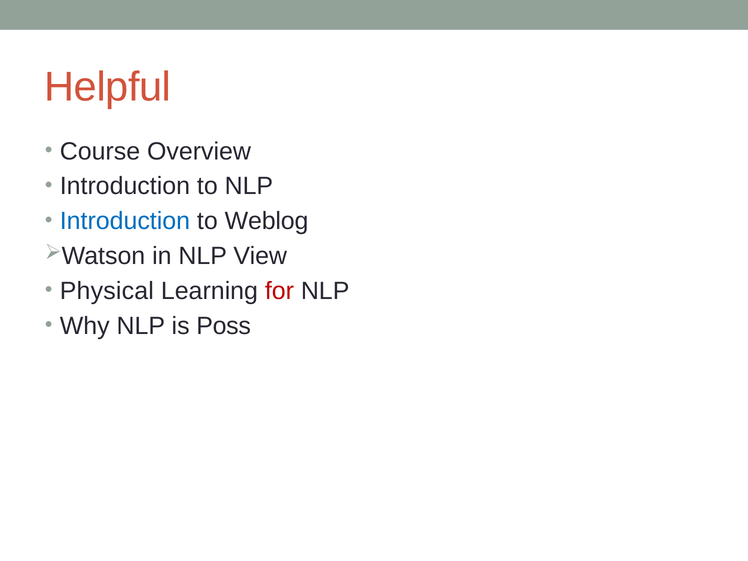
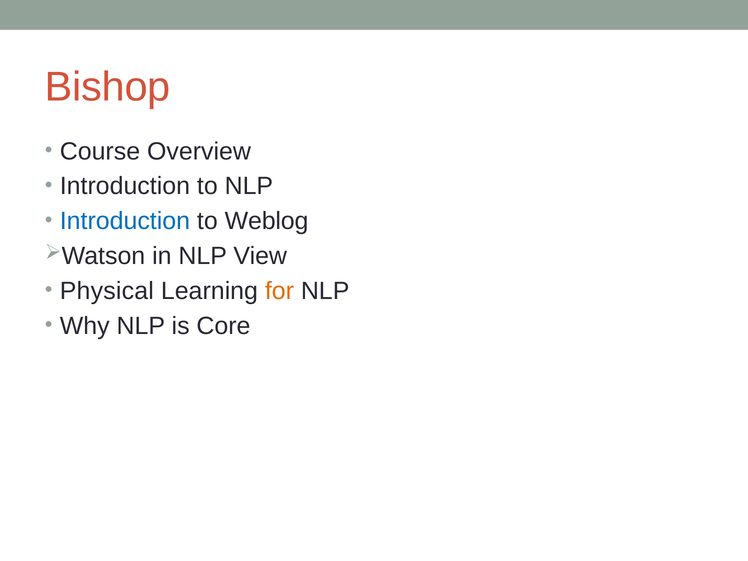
Helpful: Helpful -> Bishop
for colour: red -> orange
Poss: Poss -> Core
